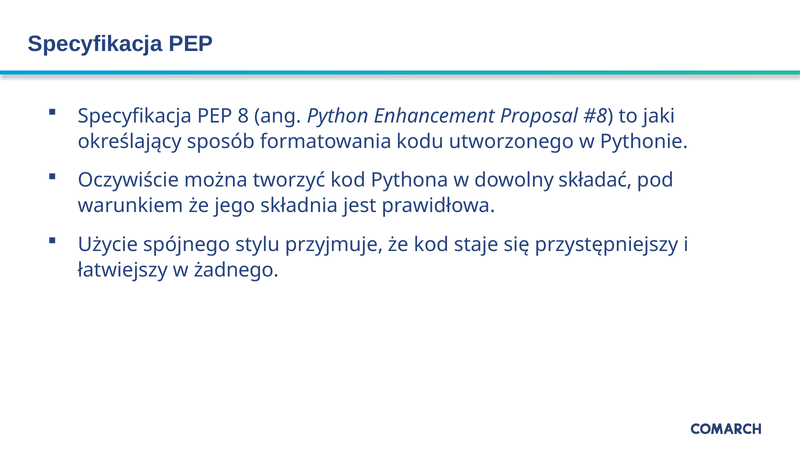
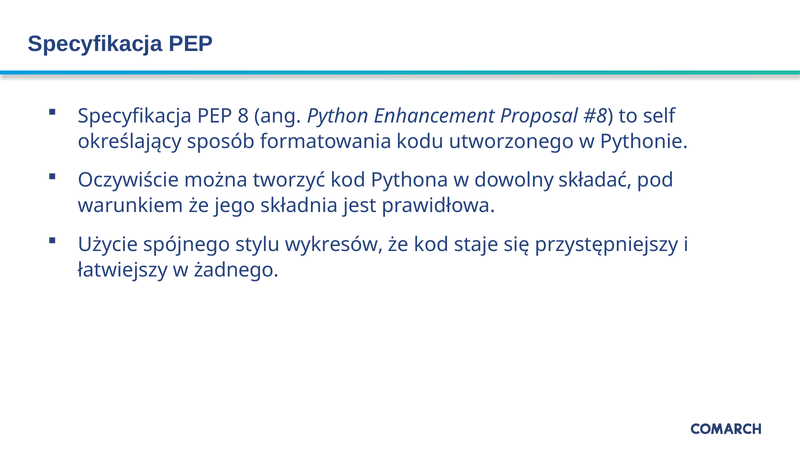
jaki: jaki -> self
przyjmuje: przyjmuje -> wykresów
